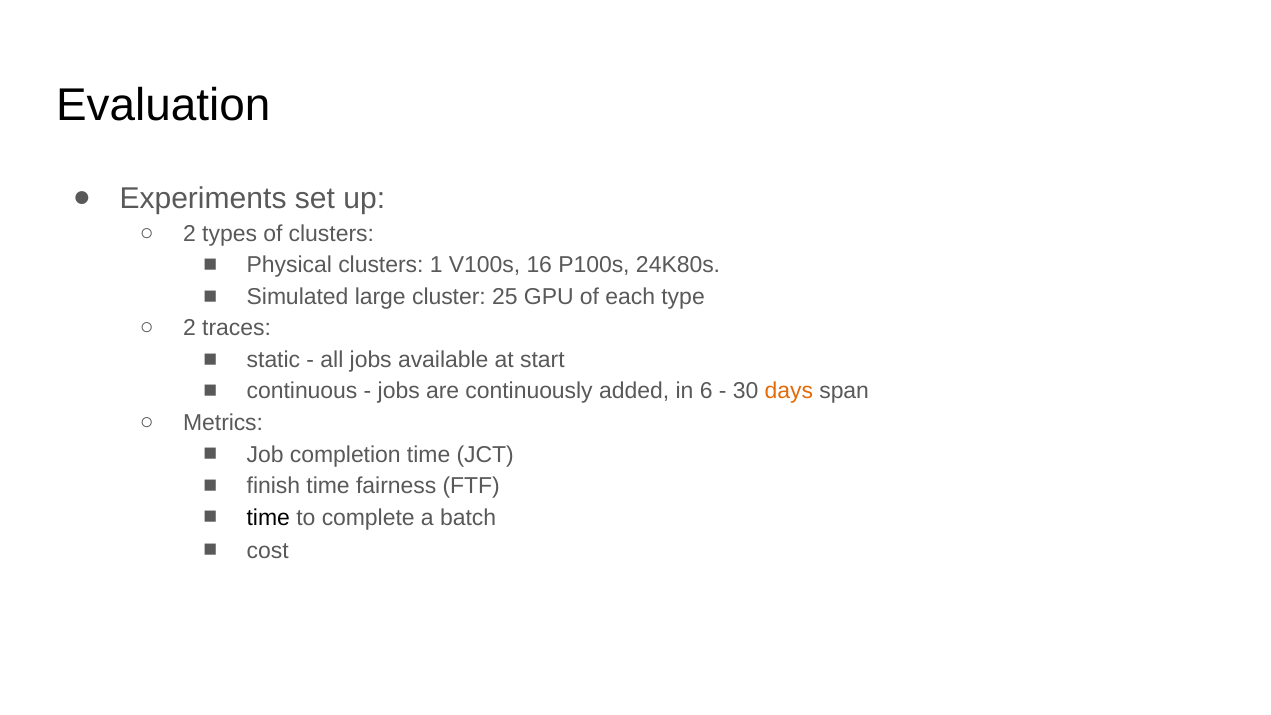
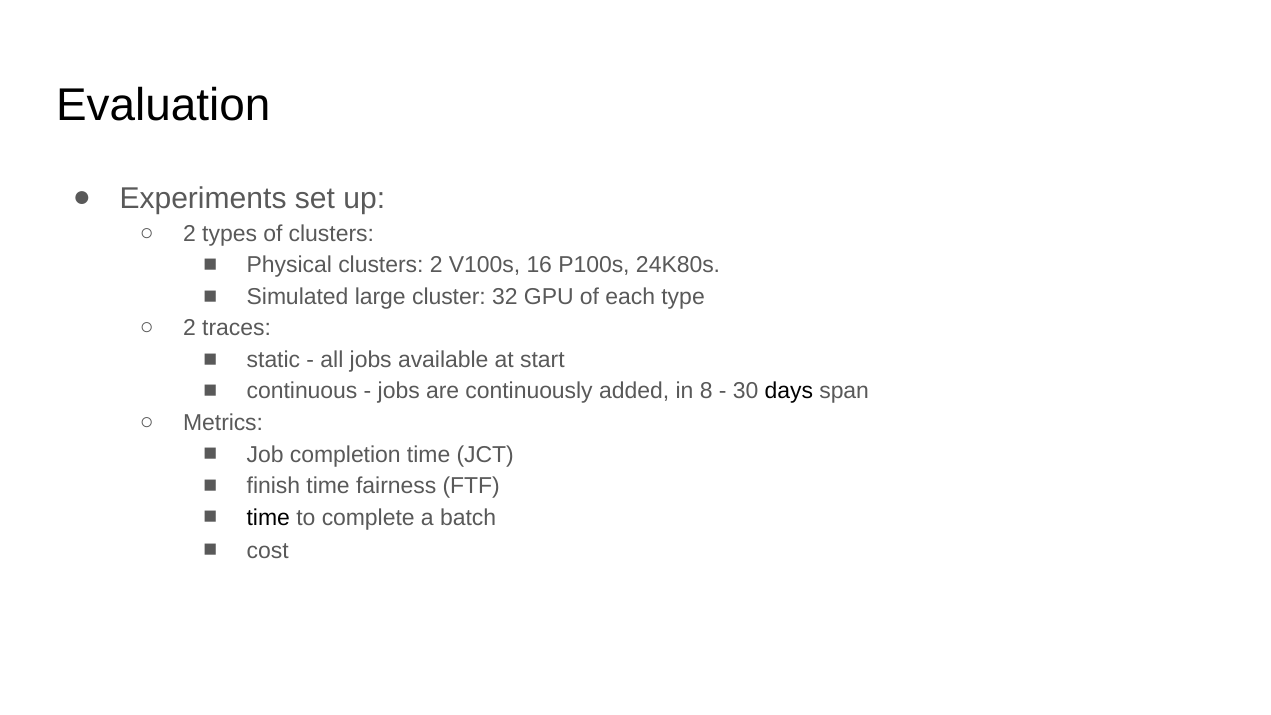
clusters 1: 1 -> 2
25: 25 -> 32
6: 6 -> 8
days colour: orange -> black
